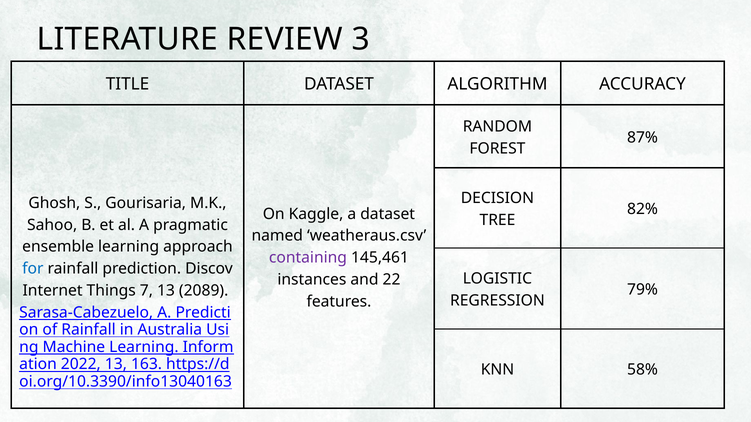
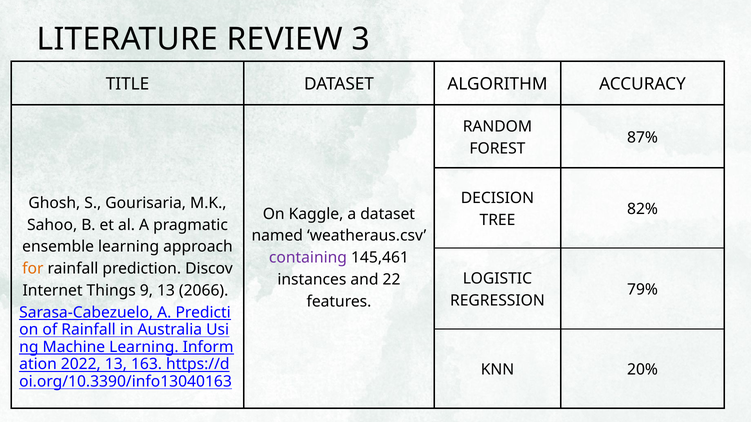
for colour: blue -> orange
7: 7 -> 9
2089: 2089 -> 2066
58%: 58% -> 20%
